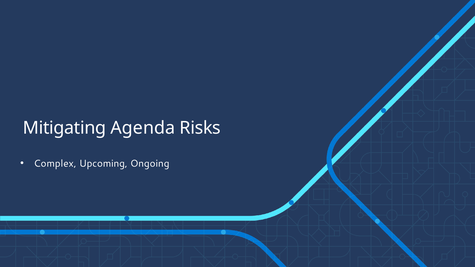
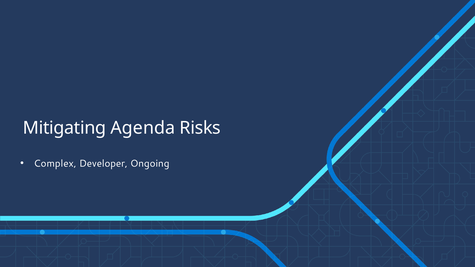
Upcoming: Upcoming -> Developer
